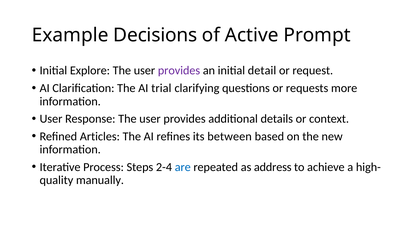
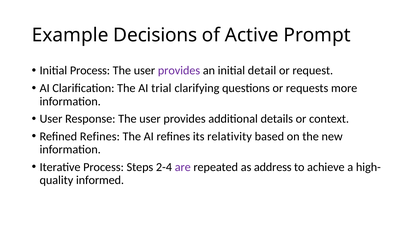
Initial Explore: Explore -> Process
Refined Articles: Articles -> Refines
between: between -> relativity
are colour: blue -> purple
manually: manually -> informed
